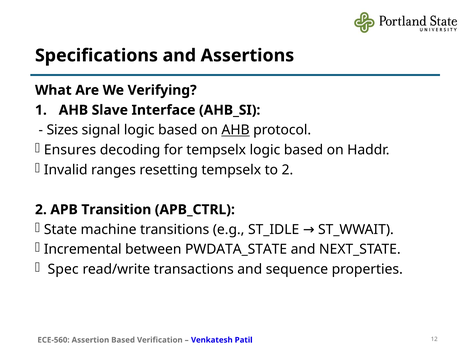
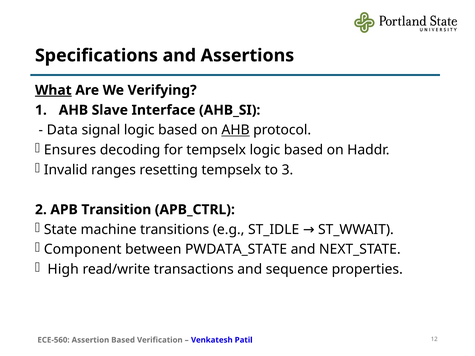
What underline: none -> present
Sizes: Sizes -> Data
to 2: 2 -> 3
Incremental: Incremental -> Component
Spec: Spec -> High
